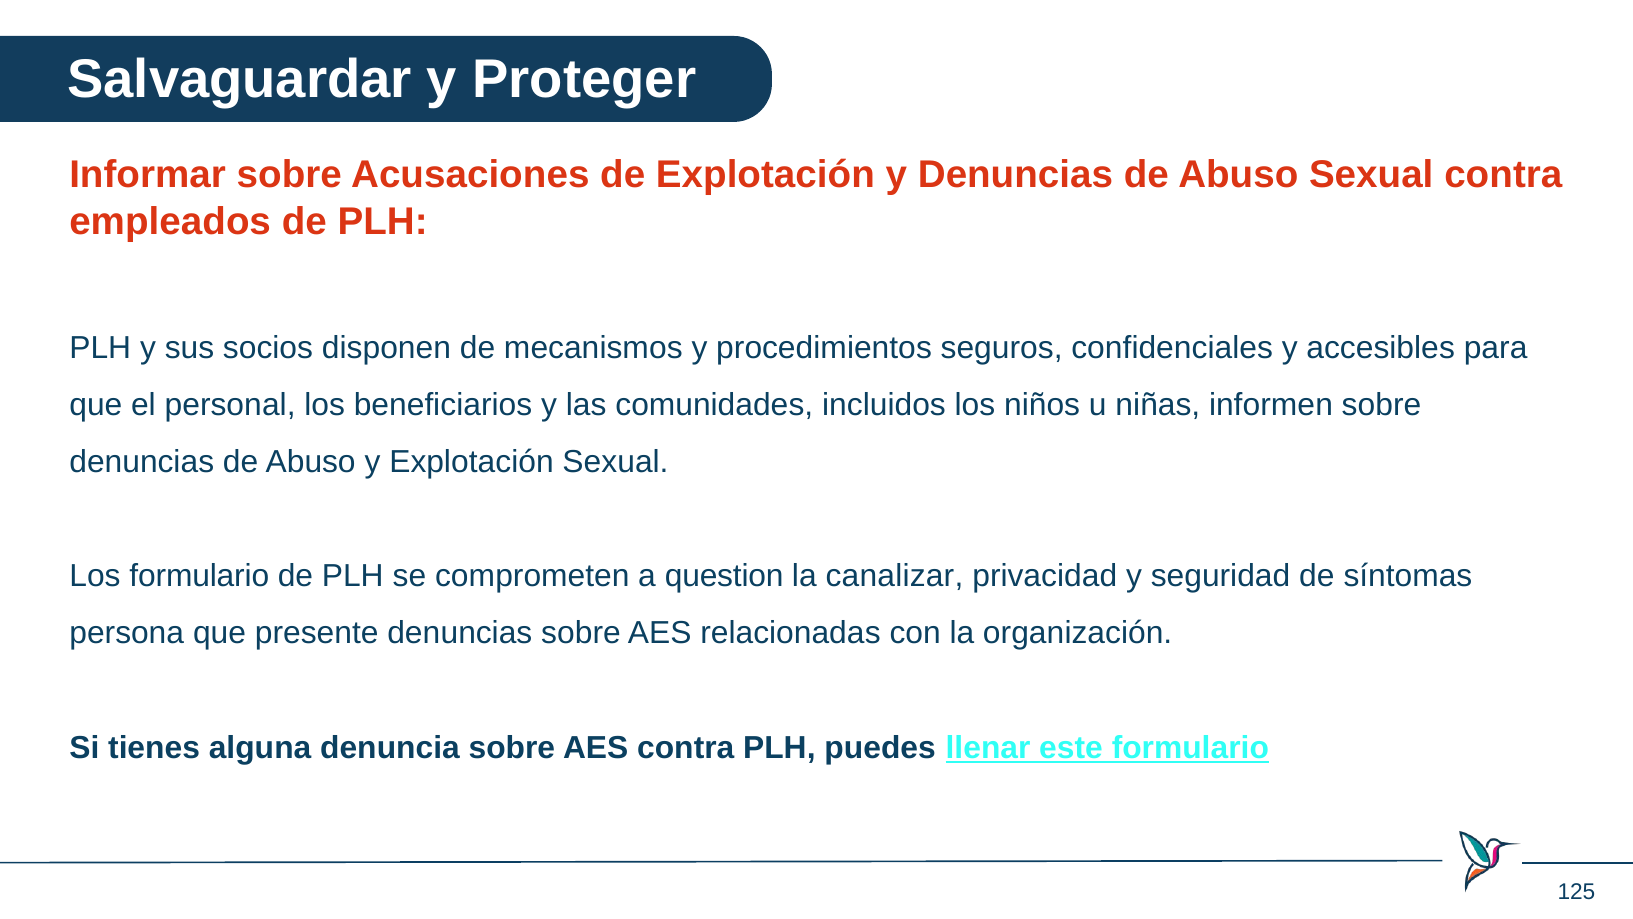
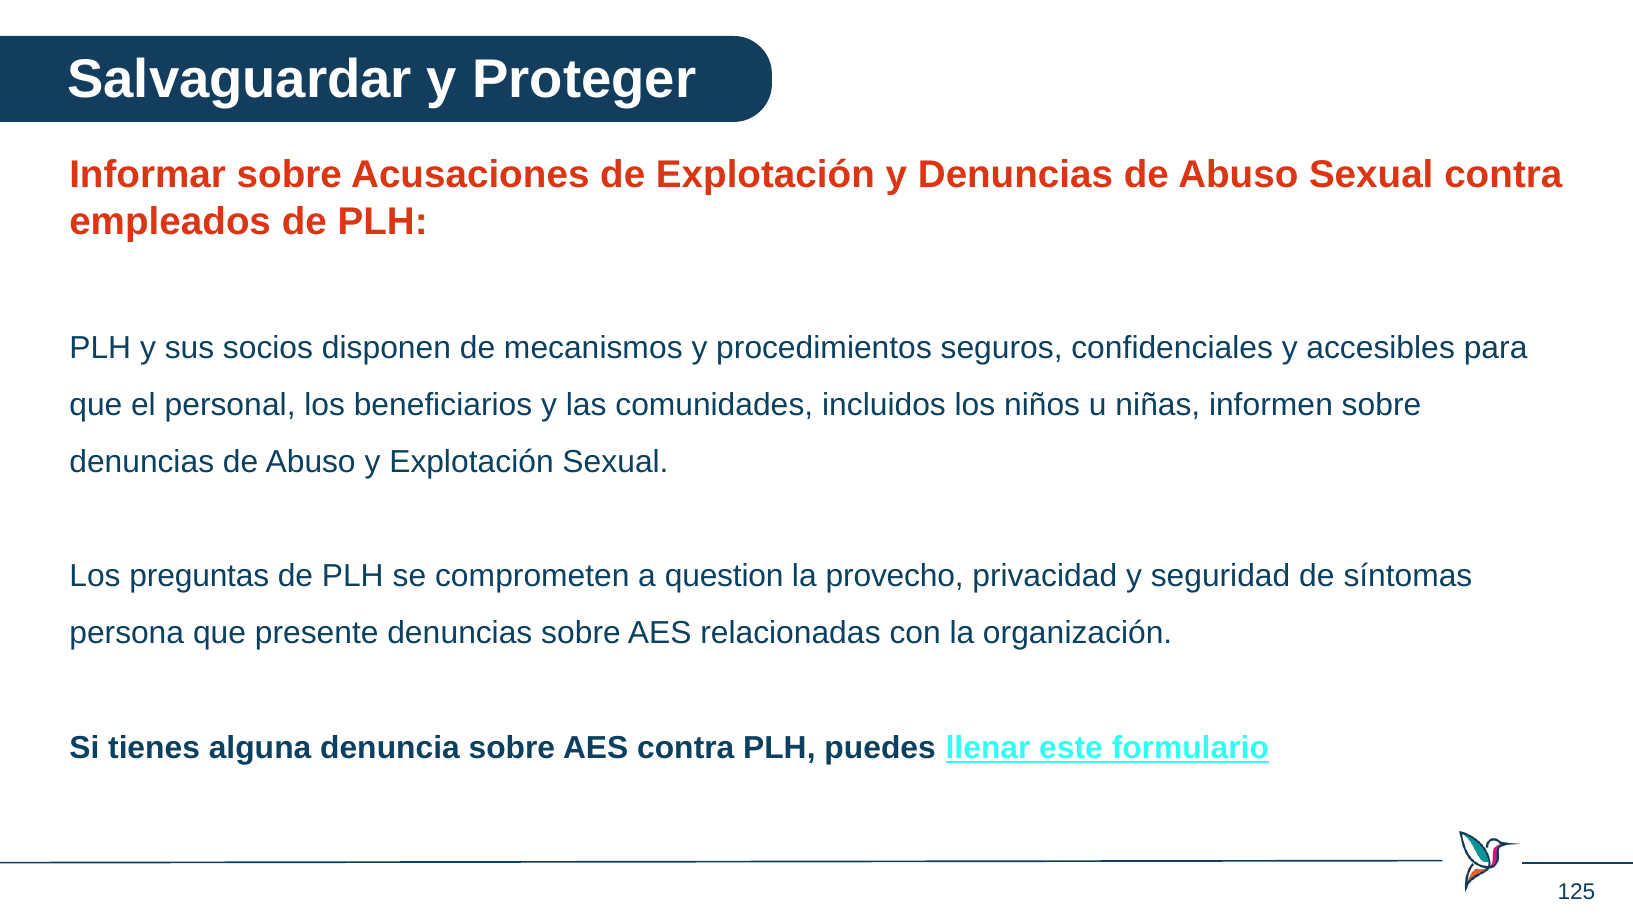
Los formulario: formulario -> preguntas
canalizar: canalizar -> provecho
